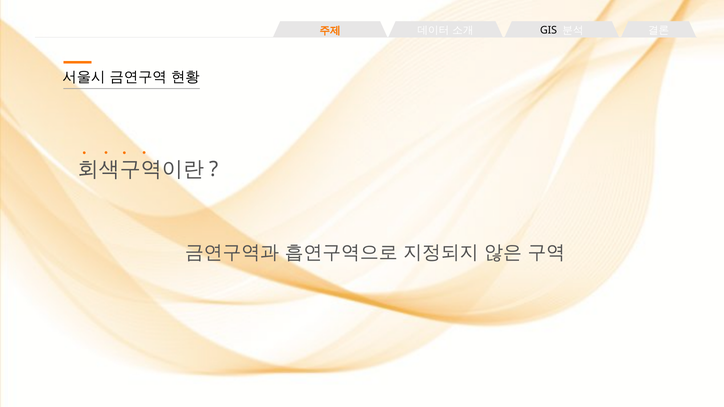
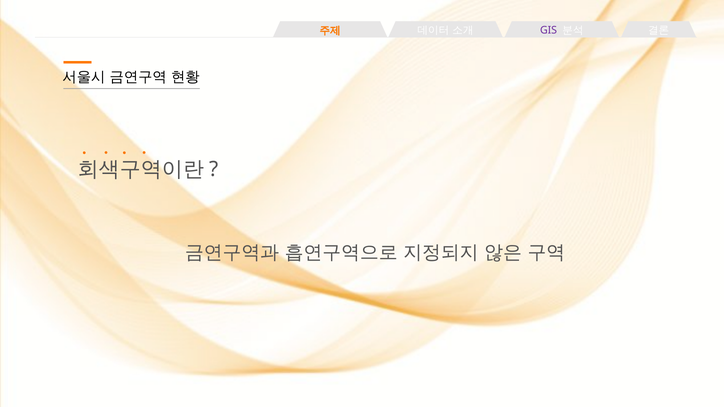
GIS colour: black -> purple
